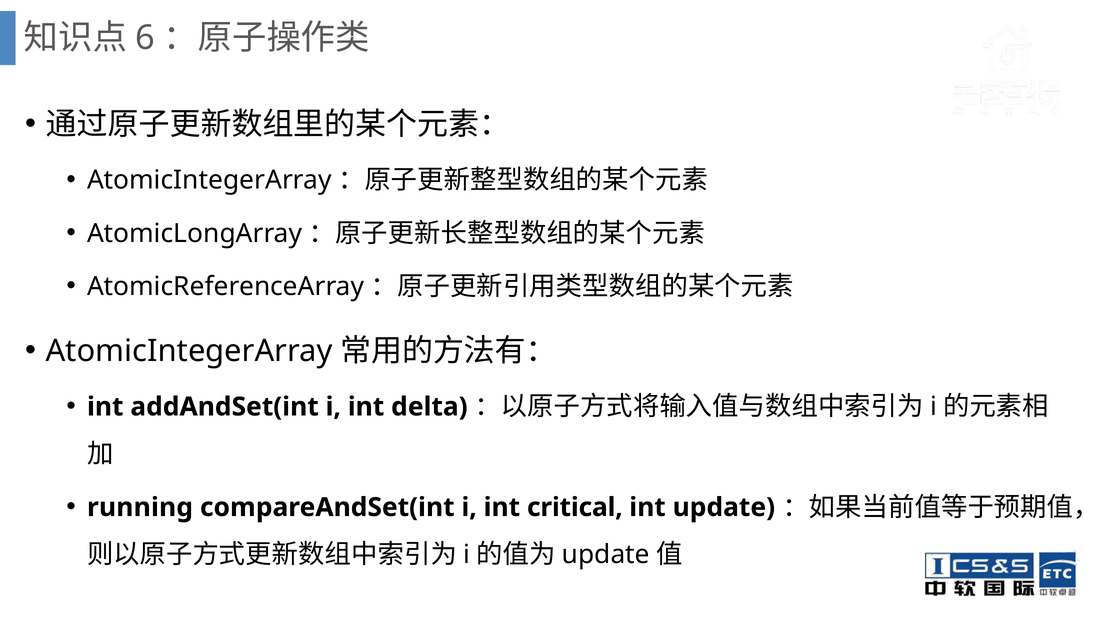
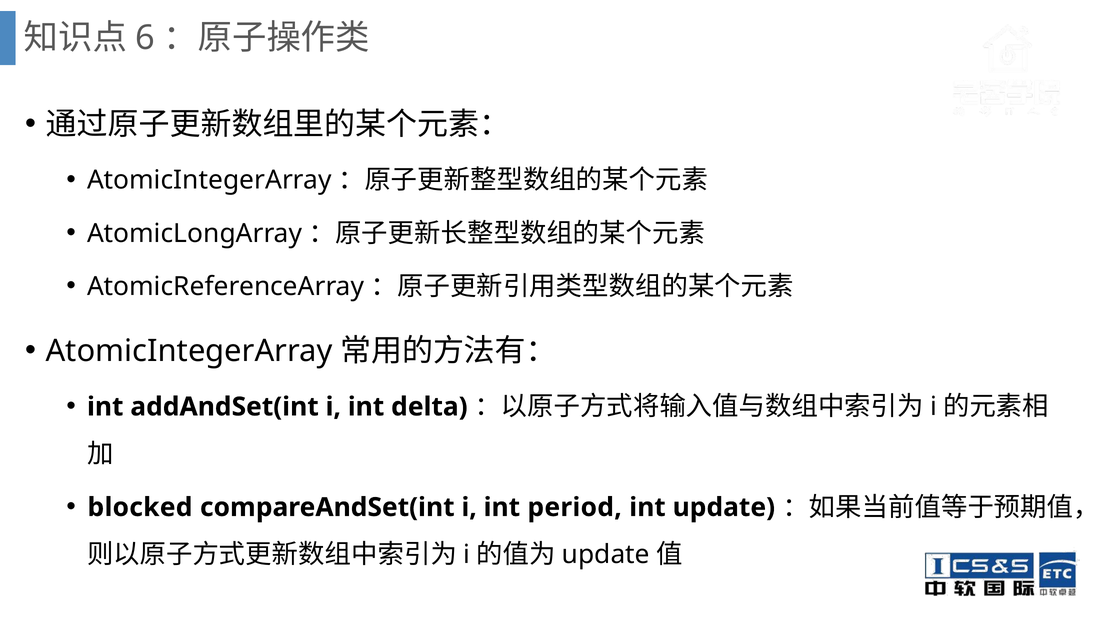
running: running -> blocked
critical: critical -> period
